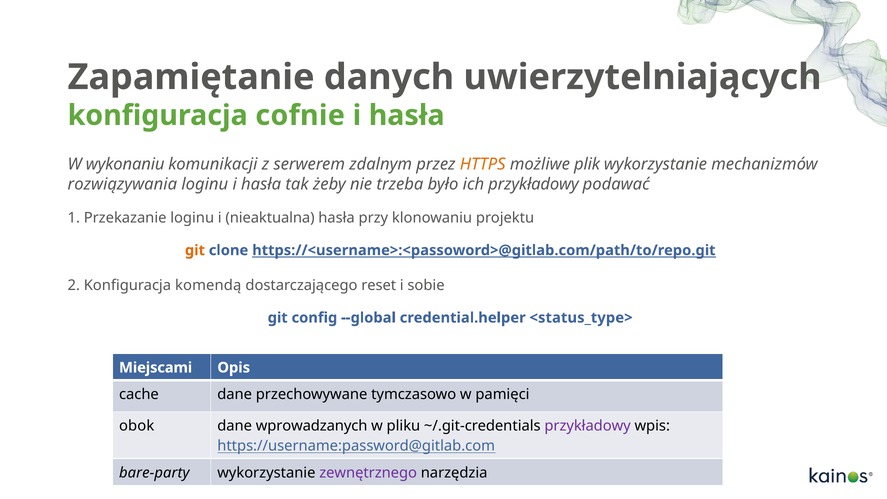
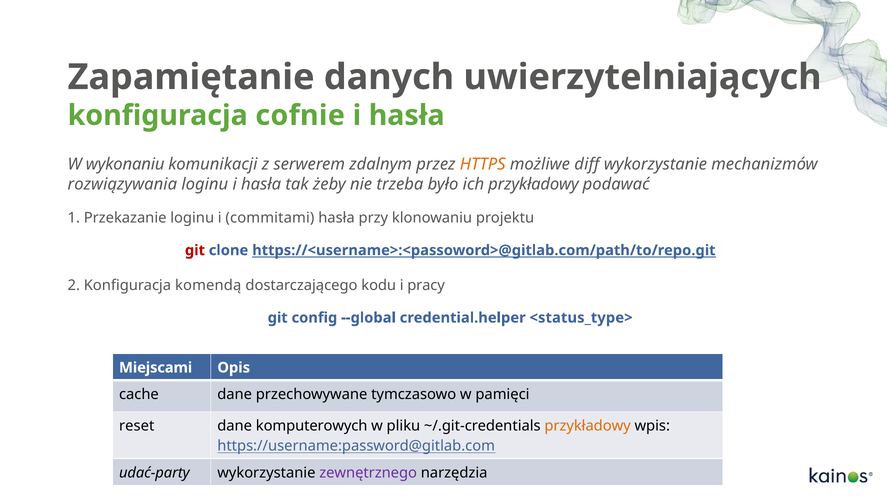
plik: plik -> diff
nieaktualna: nieaktualna -> commitami
git at (195, 250) colour: orange -> red
reset: reset -> kodu
sobie: sobie -> pracy
obok: obok -> reset
wprowadzanych: wprowadzanych -> komputerowych
przykładowy at (588, 426) colour: purple -> orange
bare-party: bare-party -> udać-party
